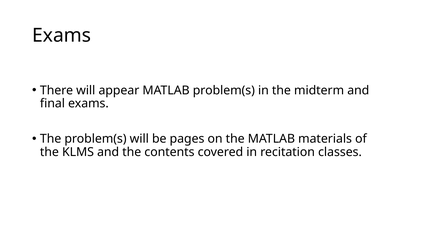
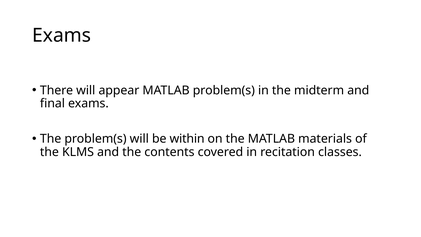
pages: pages -> within
